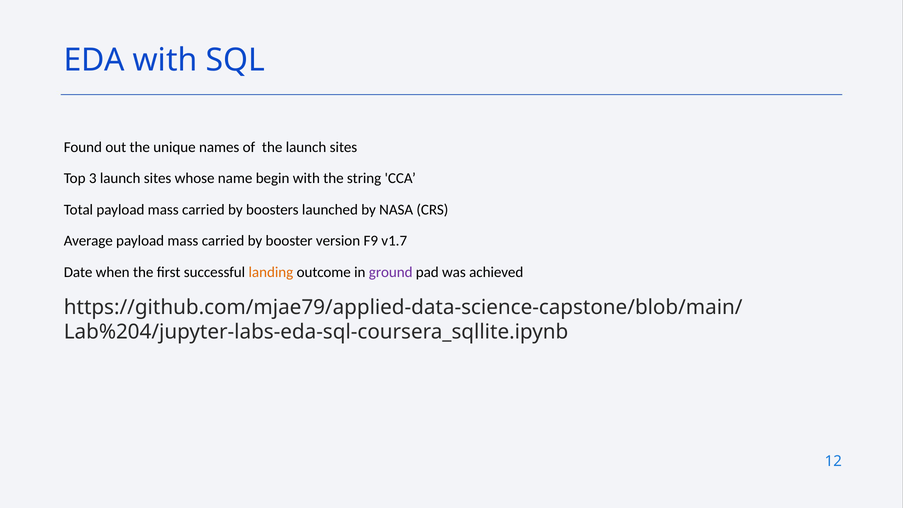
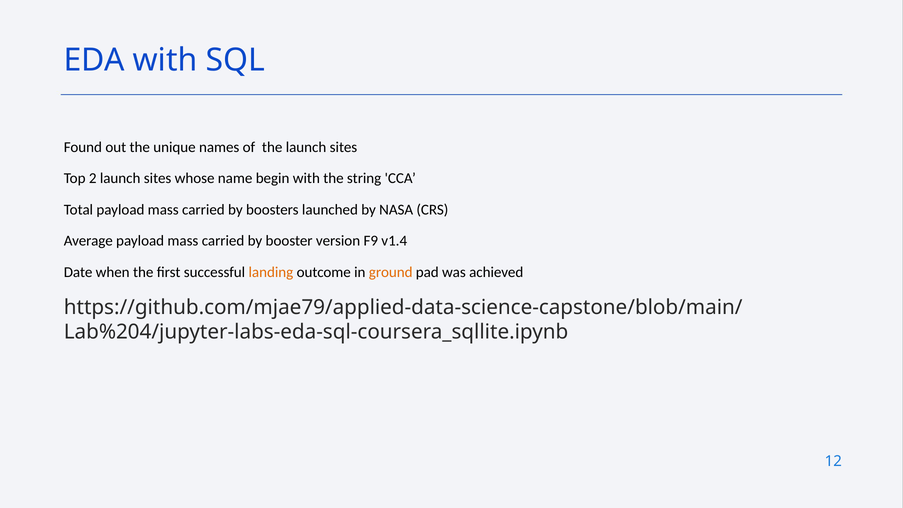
3: 3 -> 2
v1.7: v1.7 -> v1.4
ground colour: purple -> orange
